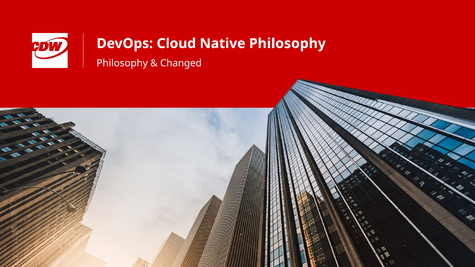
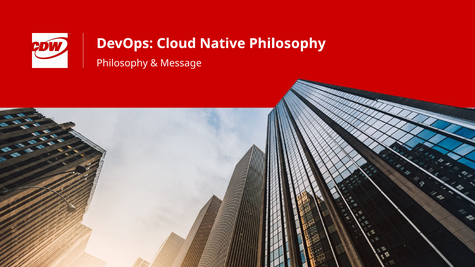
Changed: Changed -> Message
